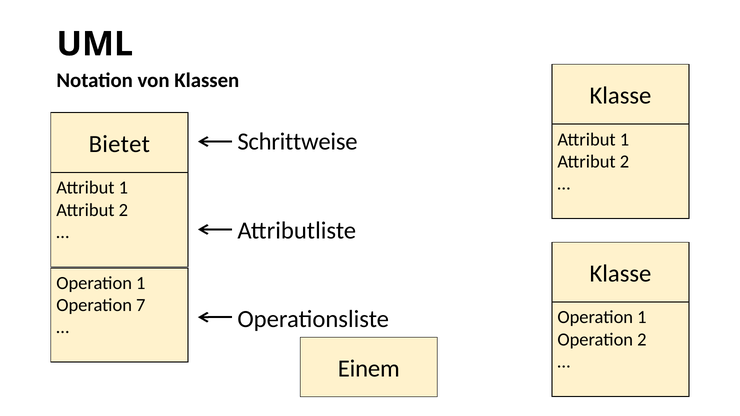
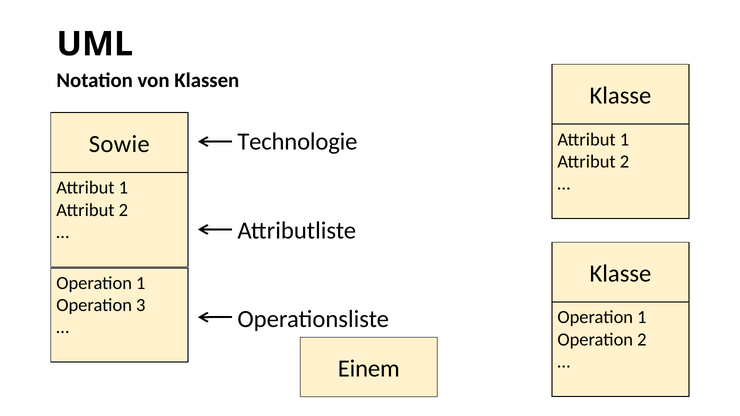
Schrittweise: Schrittweise -> Technologie
Bietet: Bietet -> Sowie
7: 7 -> 3
